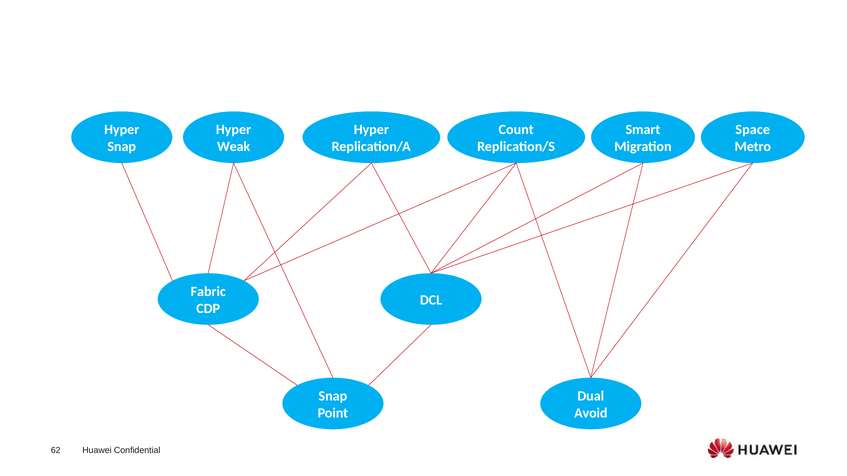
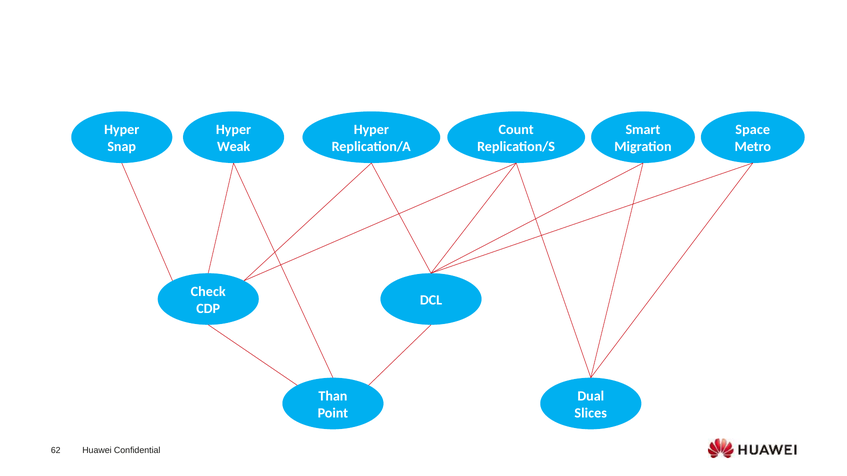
Fabric: Fabric -> Check
Snap at (333, 396): Snap -> Than
Avoid: Avoid -> Slices
